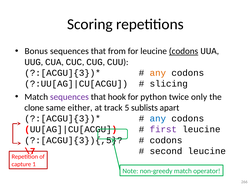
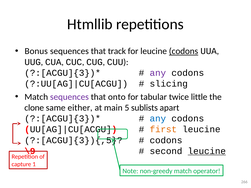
Scoring: Scoring -> Htmllib
from: from -> track
any at (158, 73) colour: orange -> purple
hook: hook -> onto
python: python -> tabular
only: only -> little
track: track -> main
first colour: purple -> orange
\7: \7 -> \9
leucine at (207, 151) underline: none -> present
